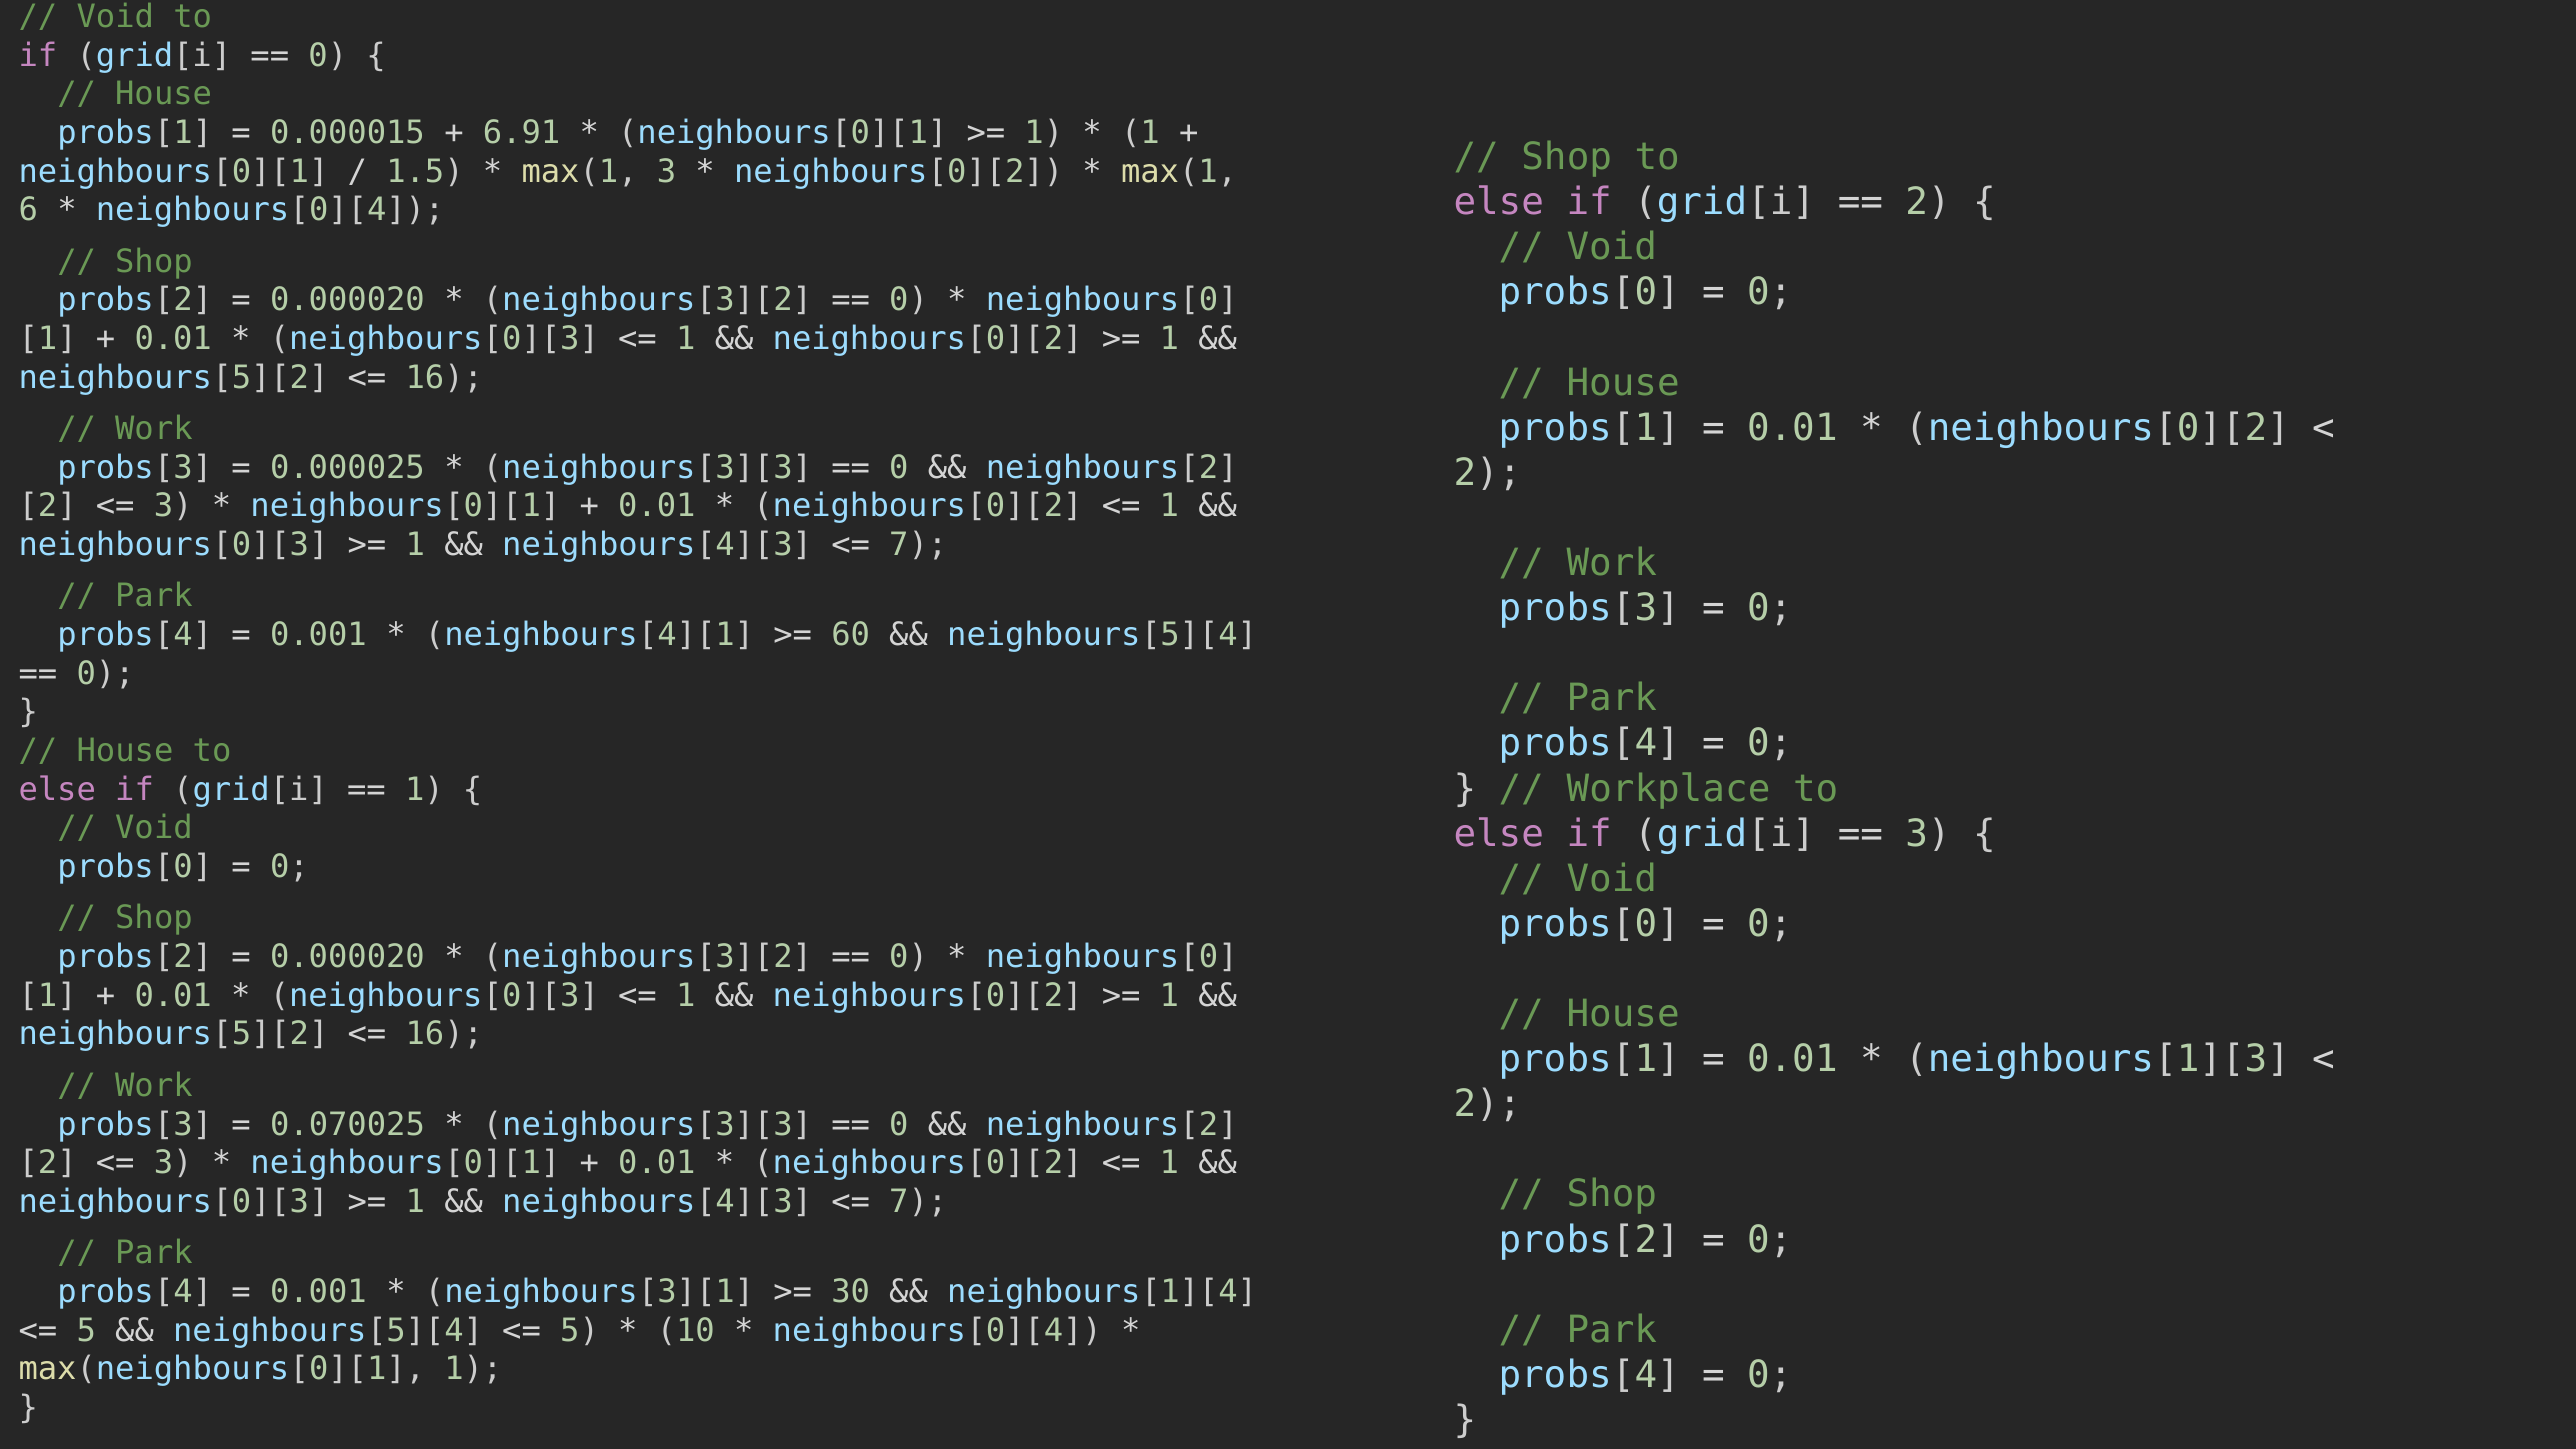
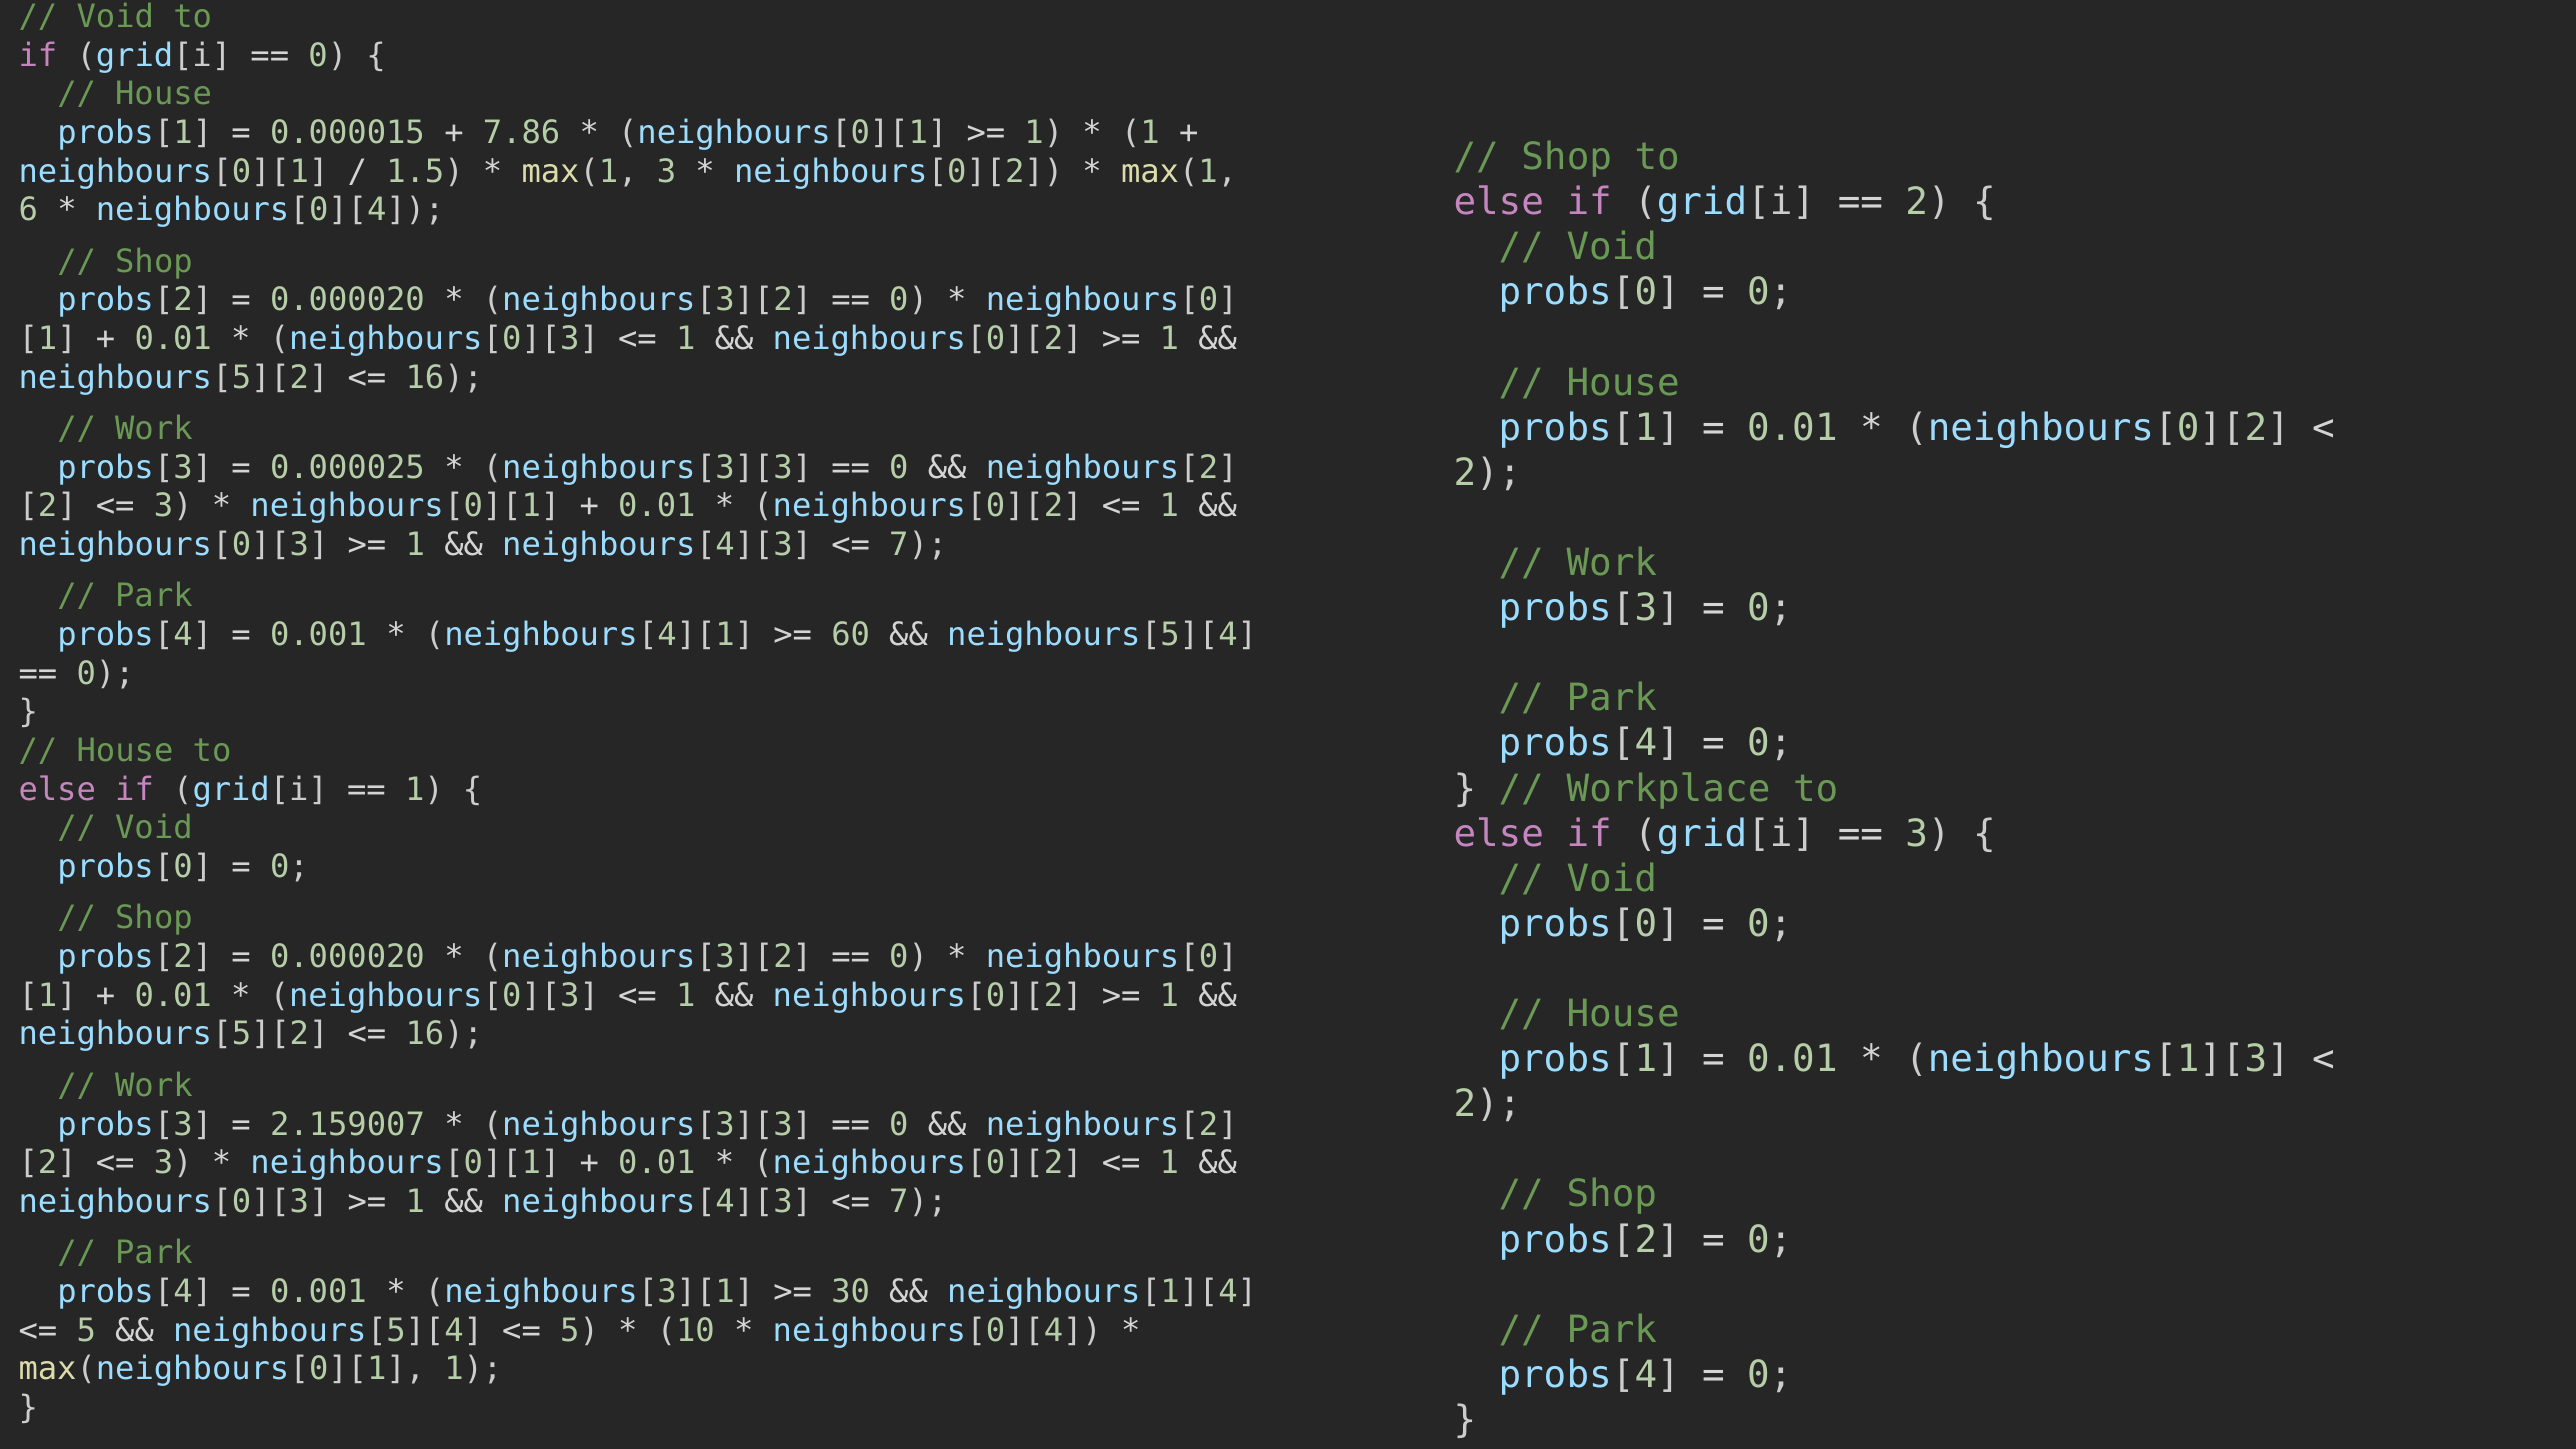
6.91: 6.91 -> 7.86
0.070025: 0.070025 -> 2.159007
